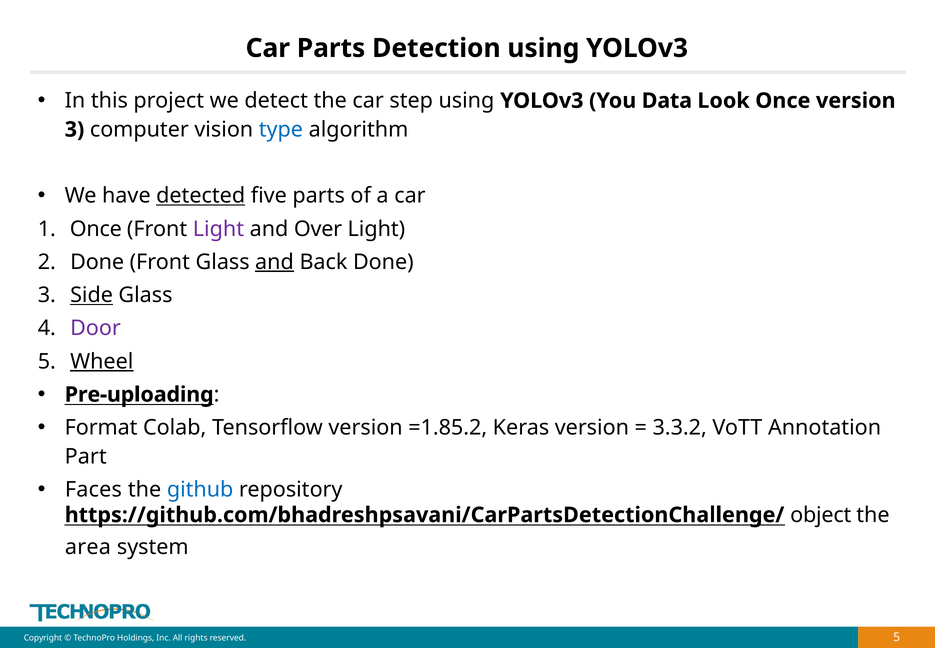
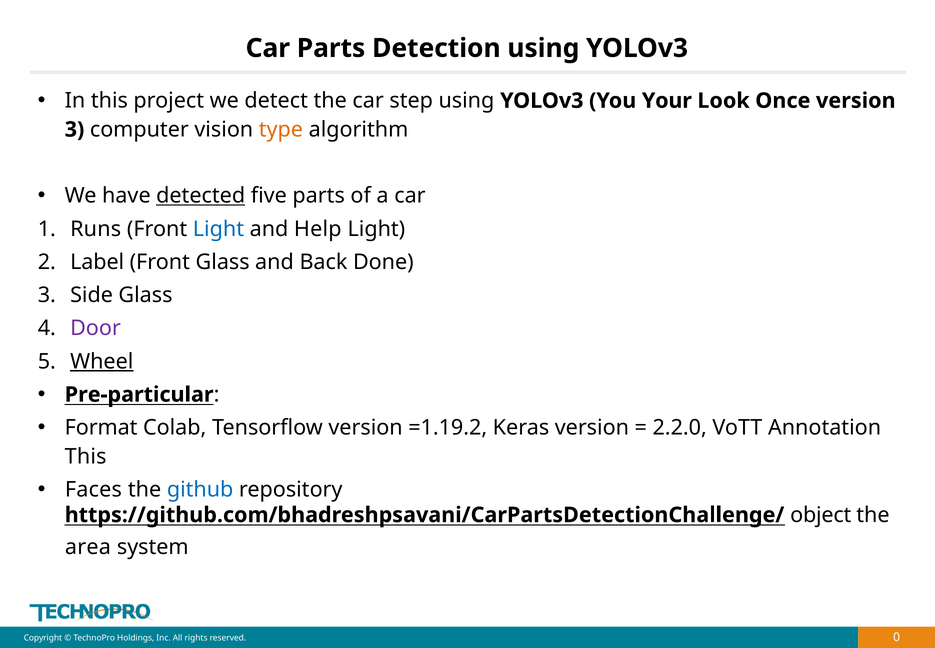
Data: Data -> Your
type colour: blue -> orange
Once at (96, 229): Once -> Runs
Light at (218, 229) colour: purple -> blue
Over: Over -> Help
2 Done: Done -> Label
and at (274, 262) underline: present -> none
Side underline: present -> none
Pre-uploading: Pre-uploading -> Pre-particular
=1.85.2: =1.85.2 -> =1.19.2
3.3.2: 3.3.2 -> 2.2.0
Part at (86, 456): Part -> This
5 at (897, 637): 5 -> 0
